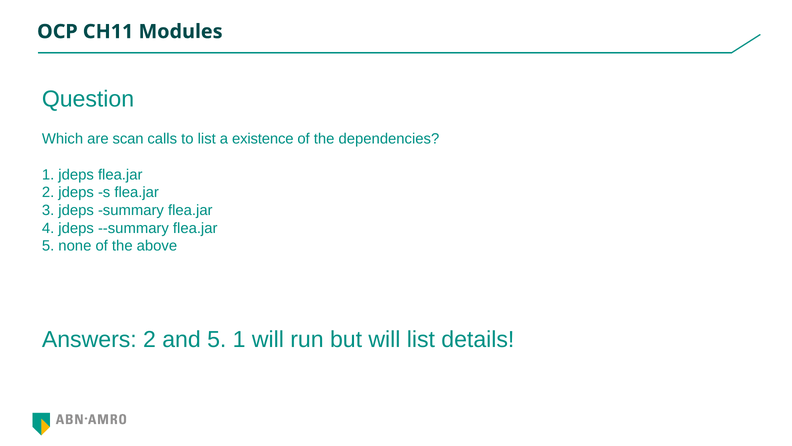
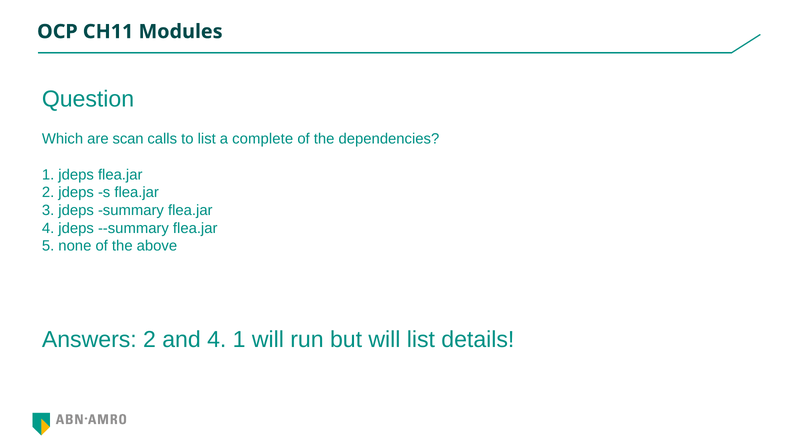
existence: existence -> complete
and 5: 5 -> 4
